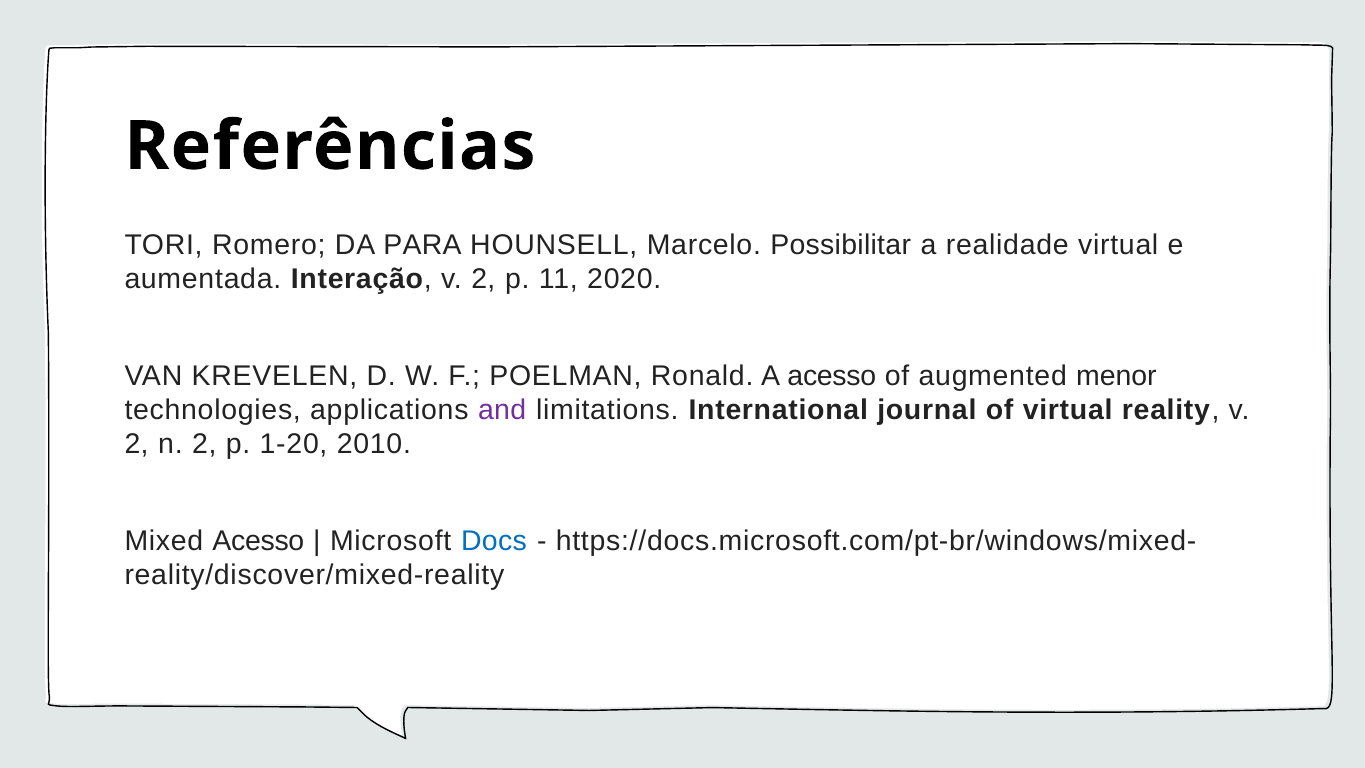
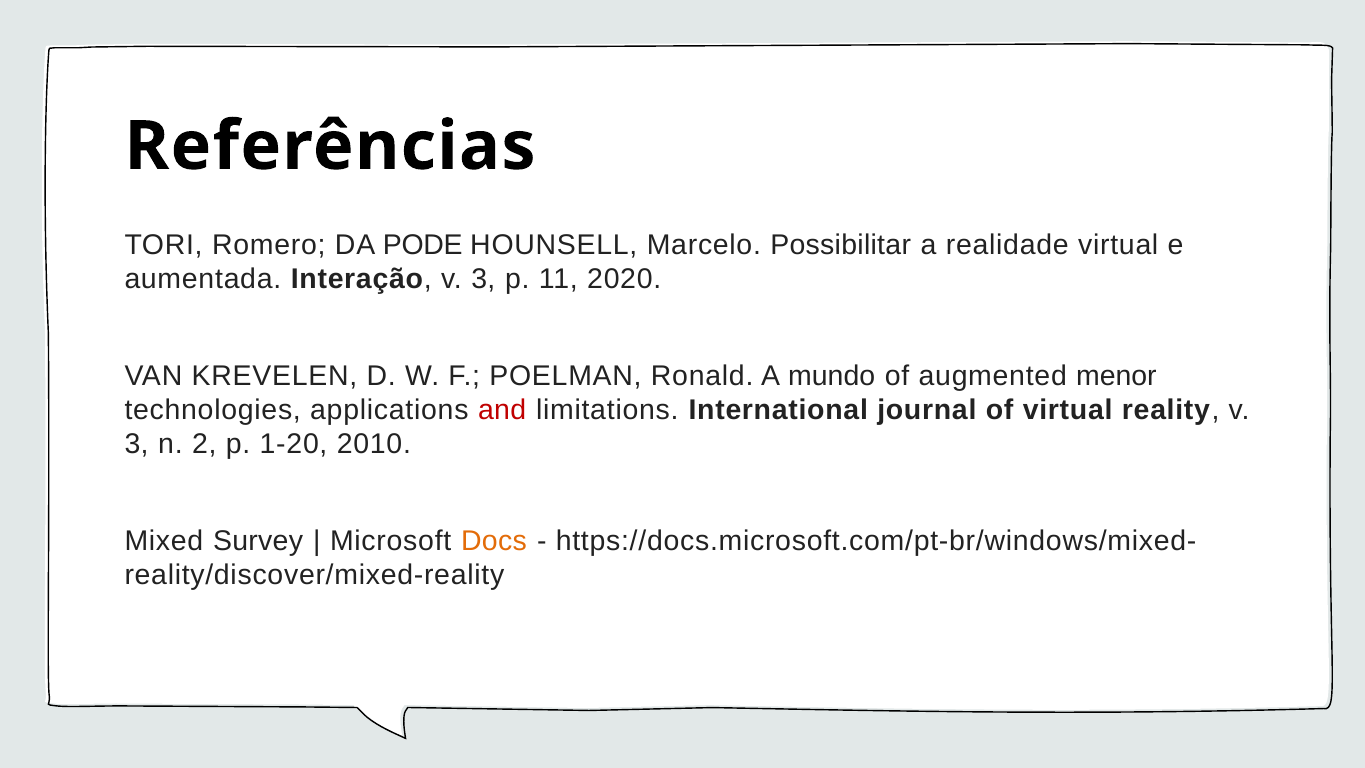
PARA: PARA -> PODE
Interação v 2: 2 -> 3
A acesso: acesso -> mundo
and colour: purple -> red
2 at (136, 444): 2 -> 3
Mixed Acesso: Acesso -> Survey
Docs colour: blue -> orange
